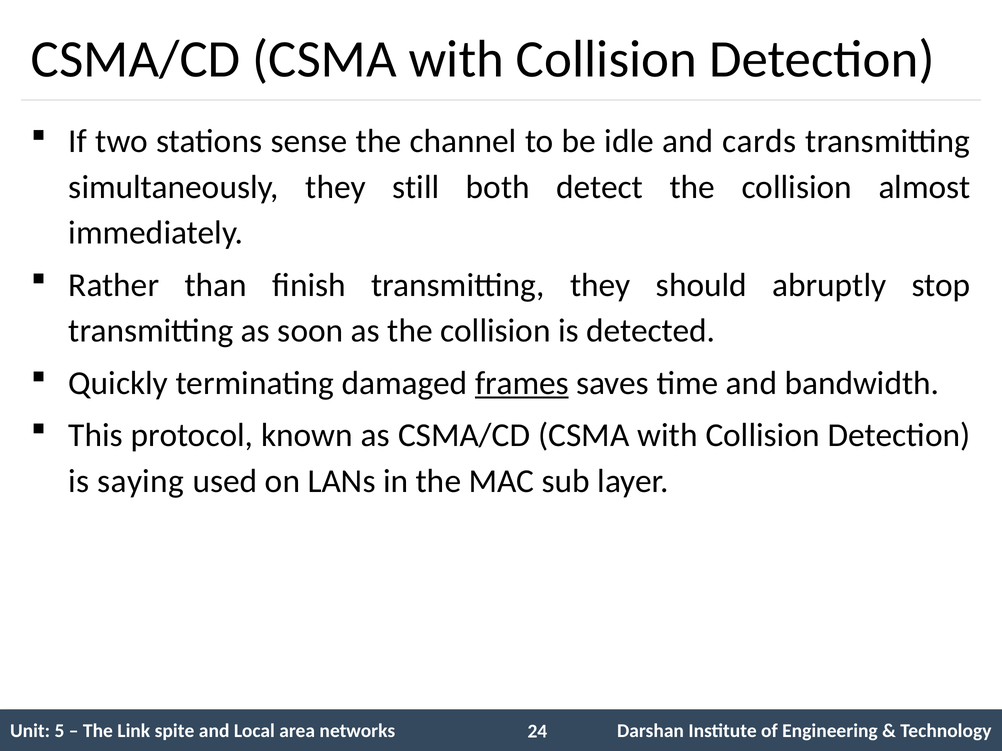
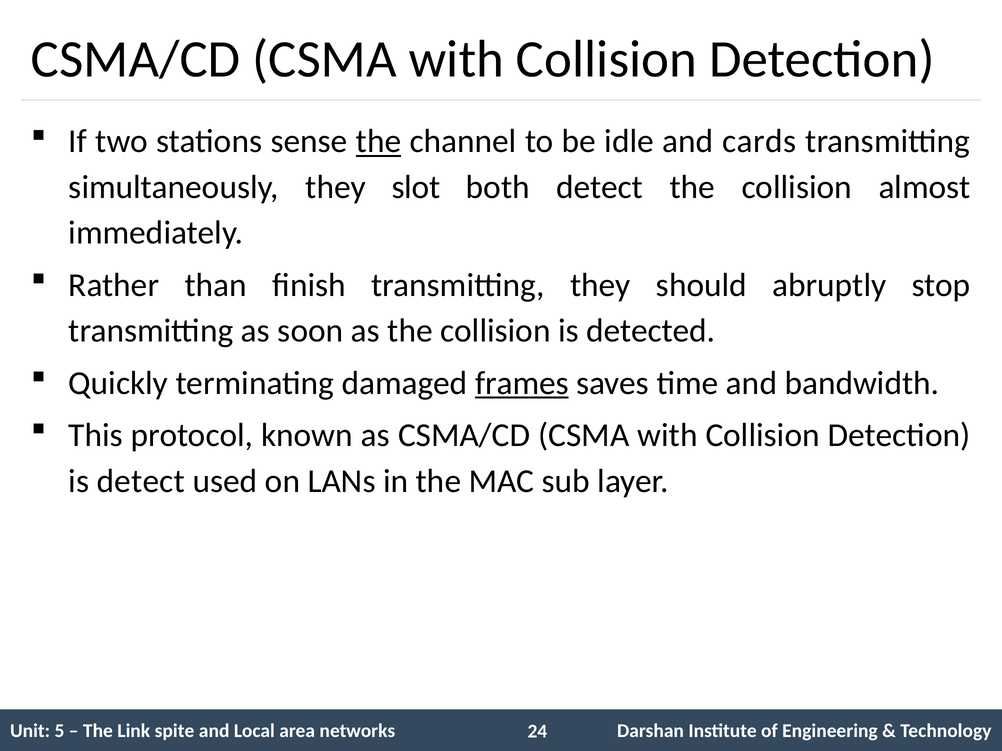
the at (379, 142) underline: none -> present
still: still -> slot
is saying: saying -> detect
